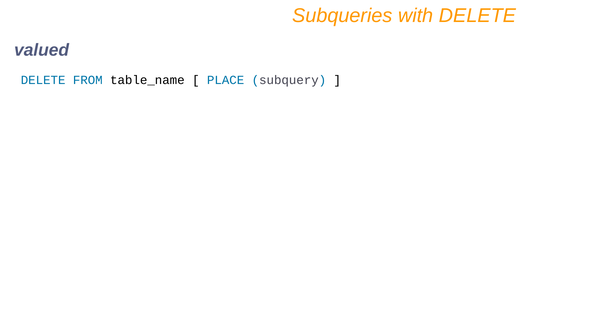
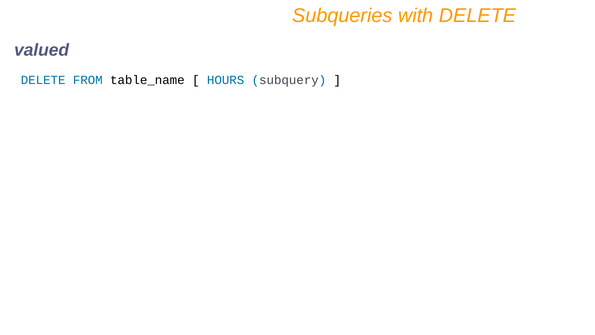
PLACE: PLACE -> HOURS
